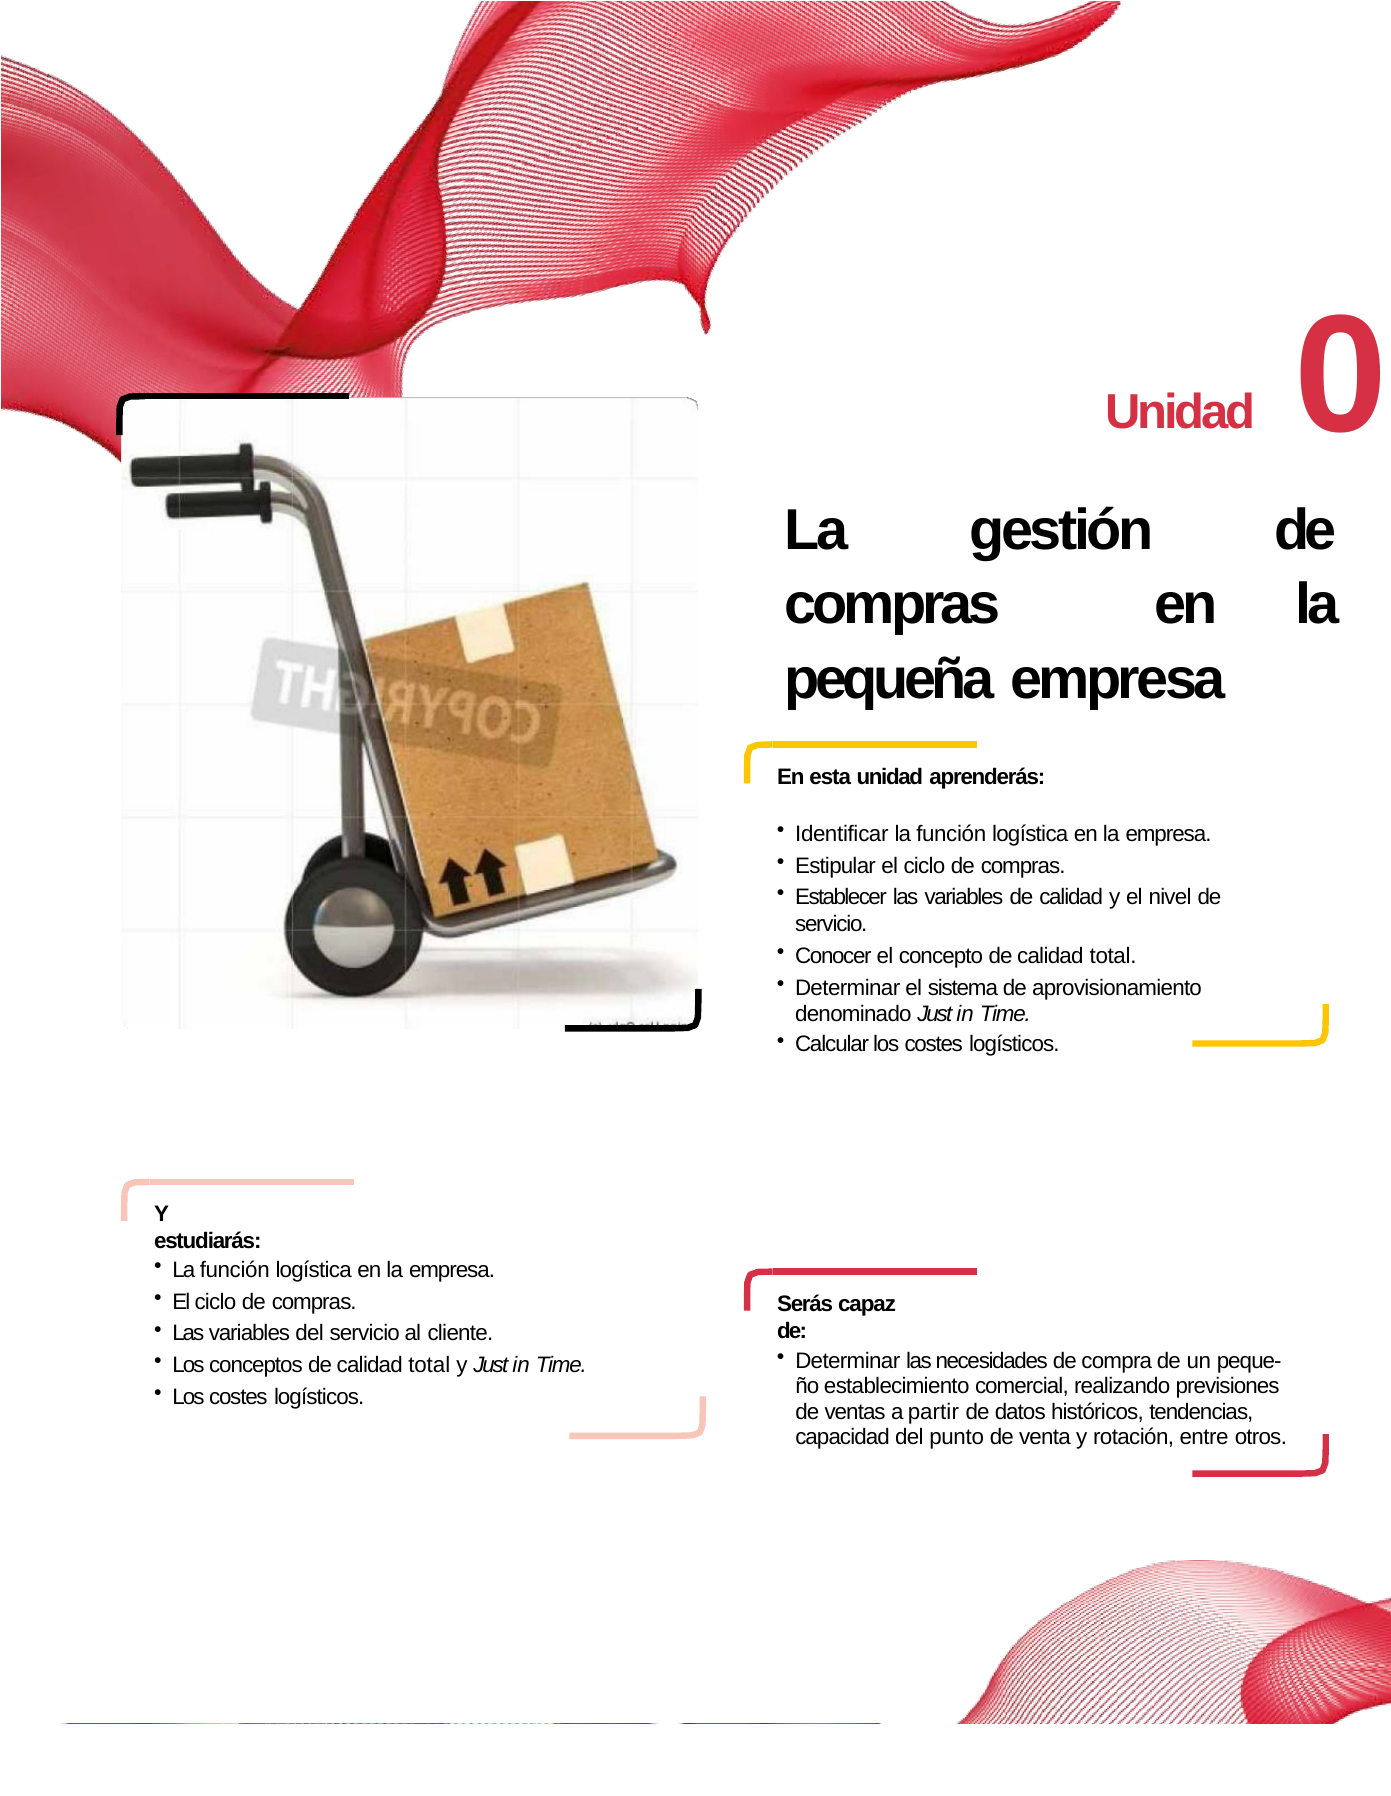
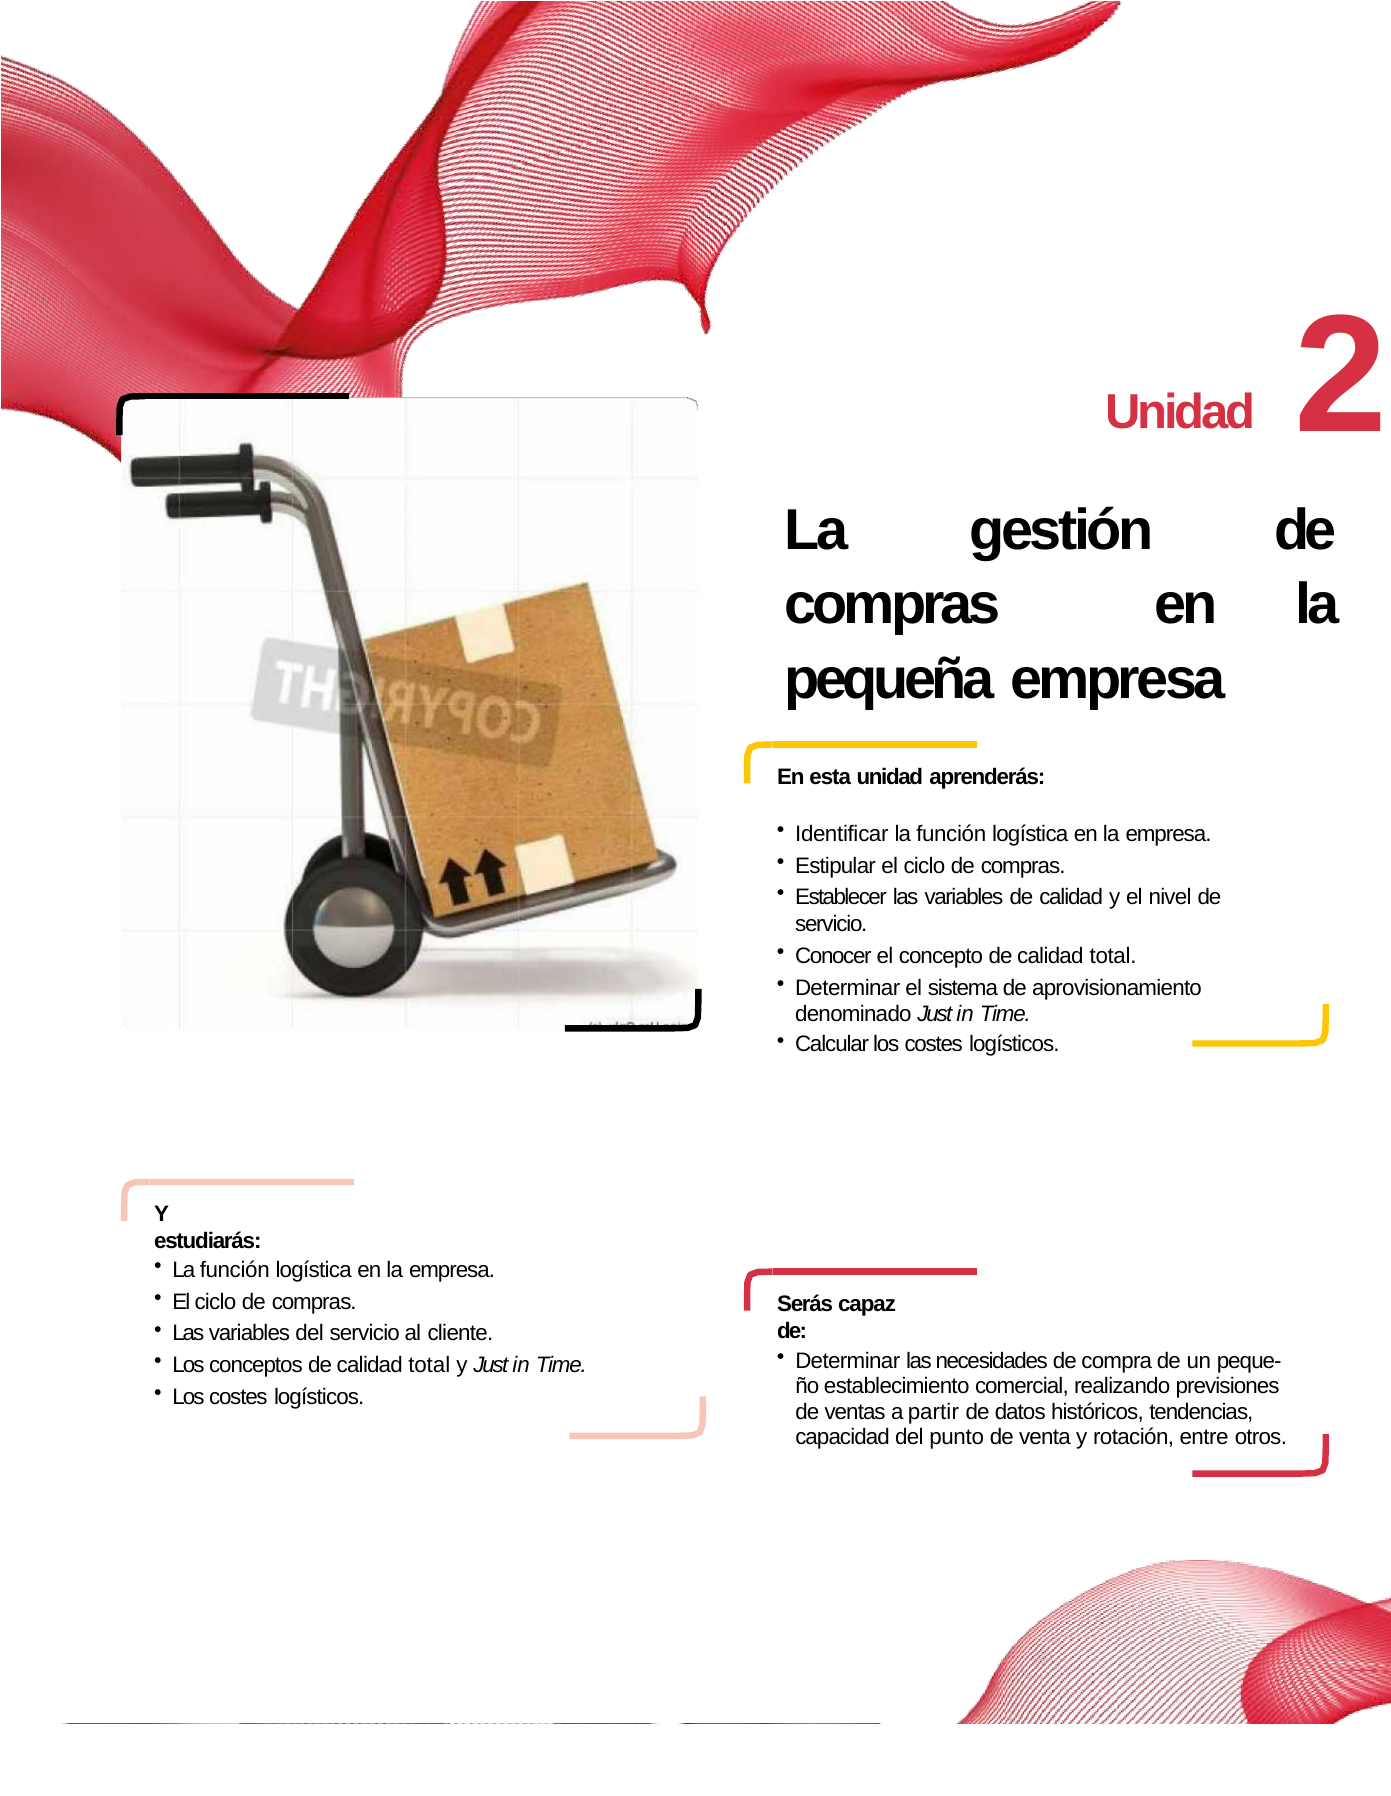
0: 0 -> 2
